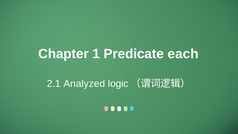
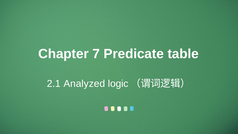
1: 1 -> 7
each: each -> table
